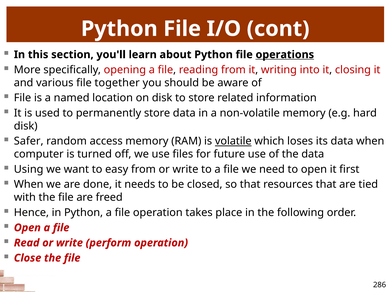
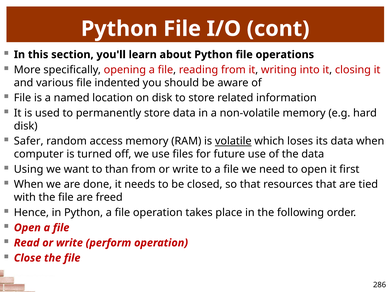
operations underline: present -> none
together: together -> indented
easy: easy -> than
